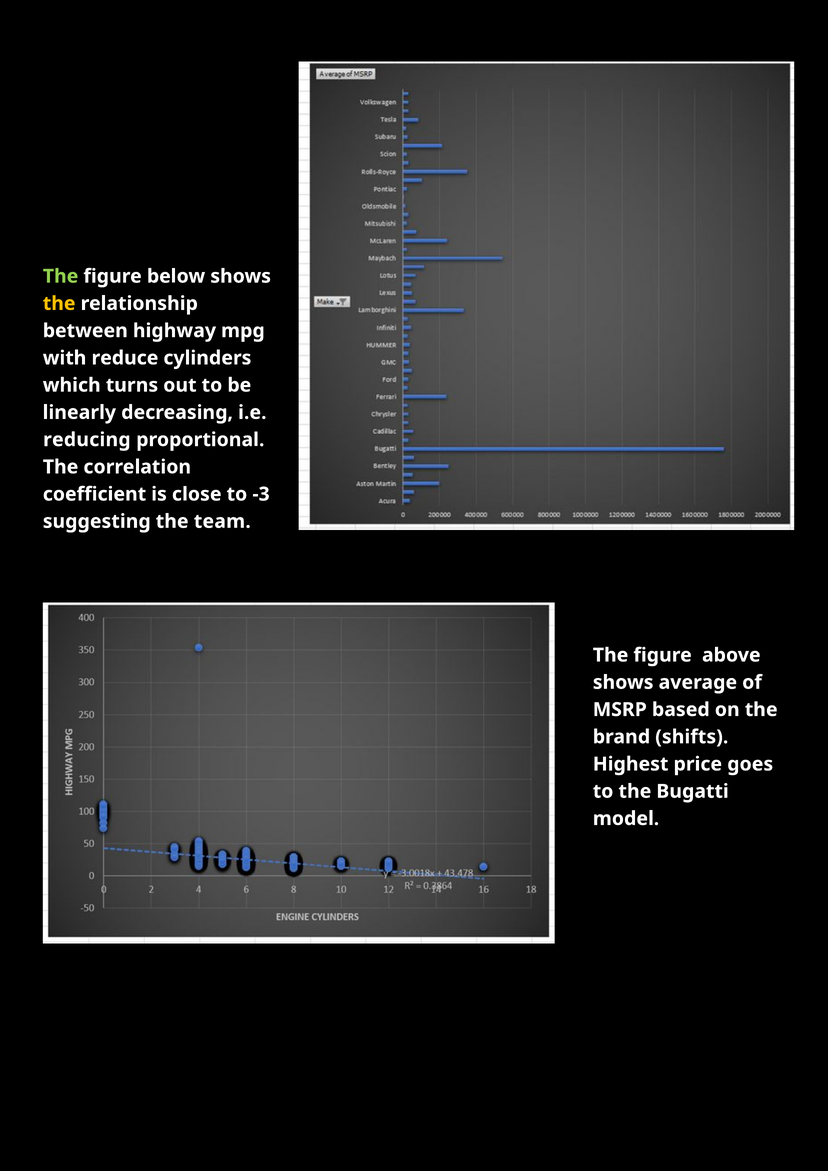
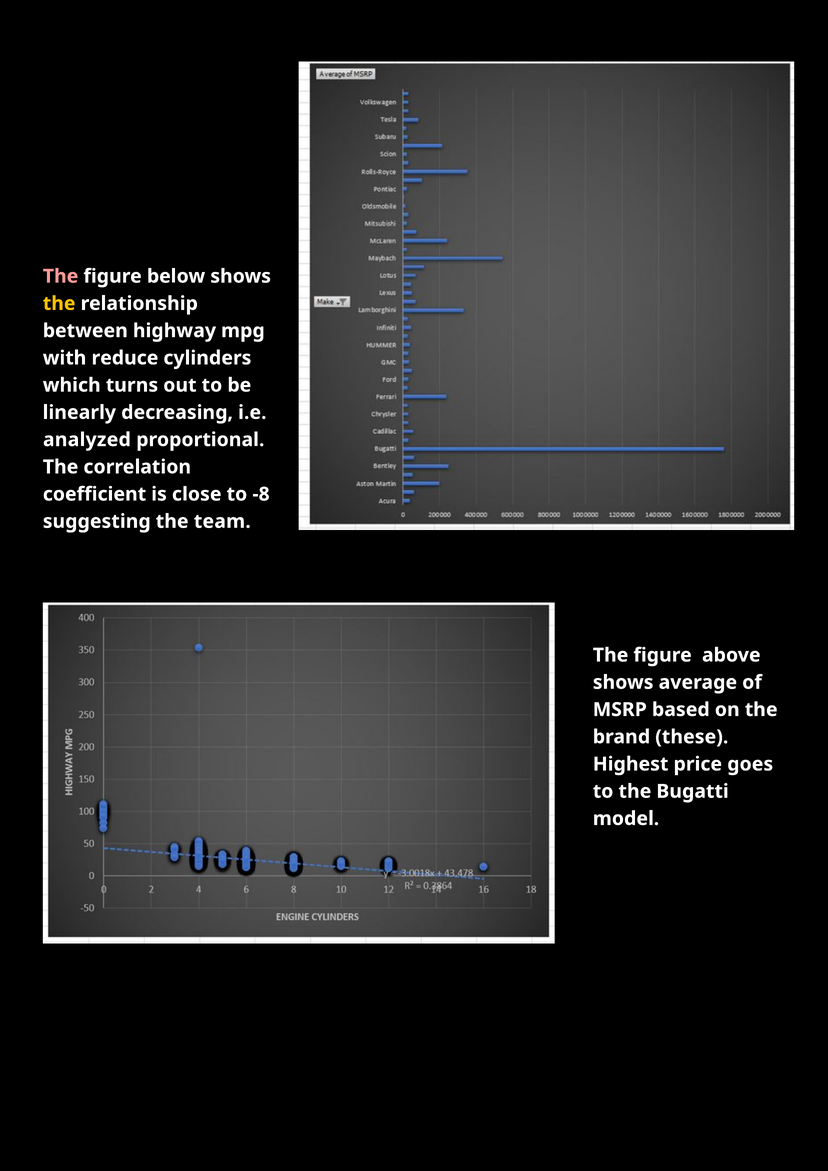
The at (61, 276) colour: light green -> pink
reducing: reducing -> analyzed
-3: -3 -> -8
shifts: shifts -> these
